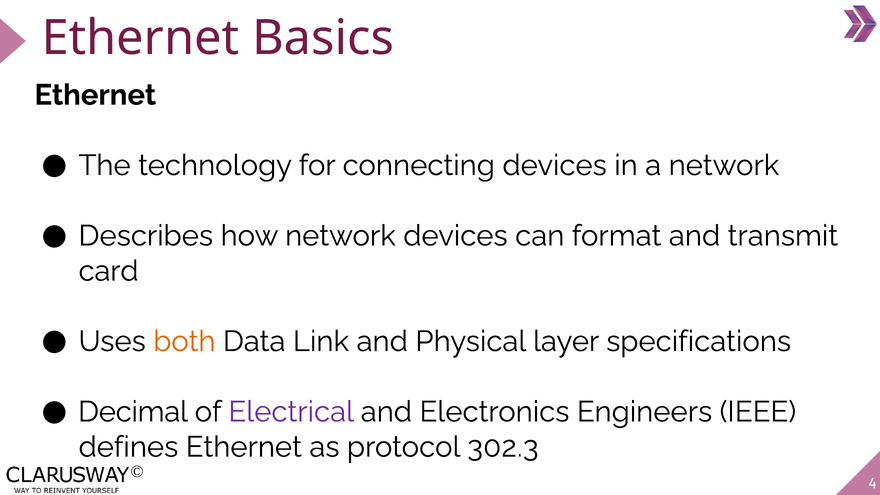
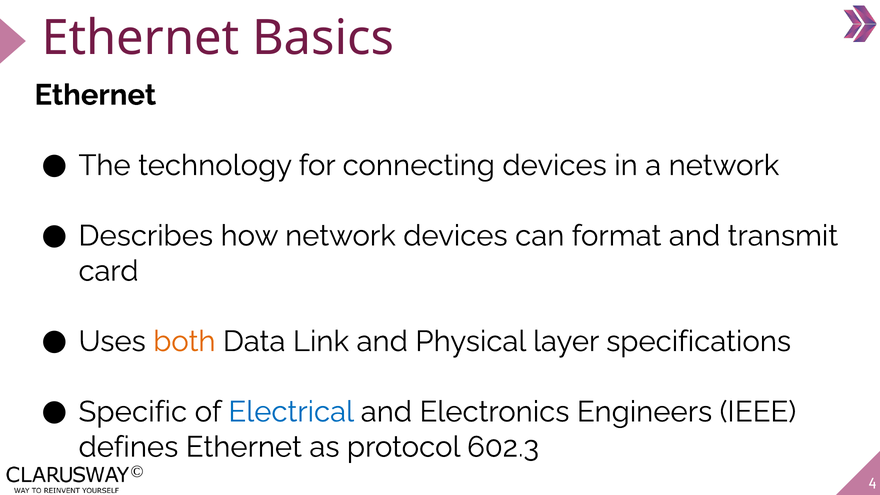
Decimal: Decimal -> Specific
Electrical colour: purple -> blue
302.3: 302.3 -> 602.3
